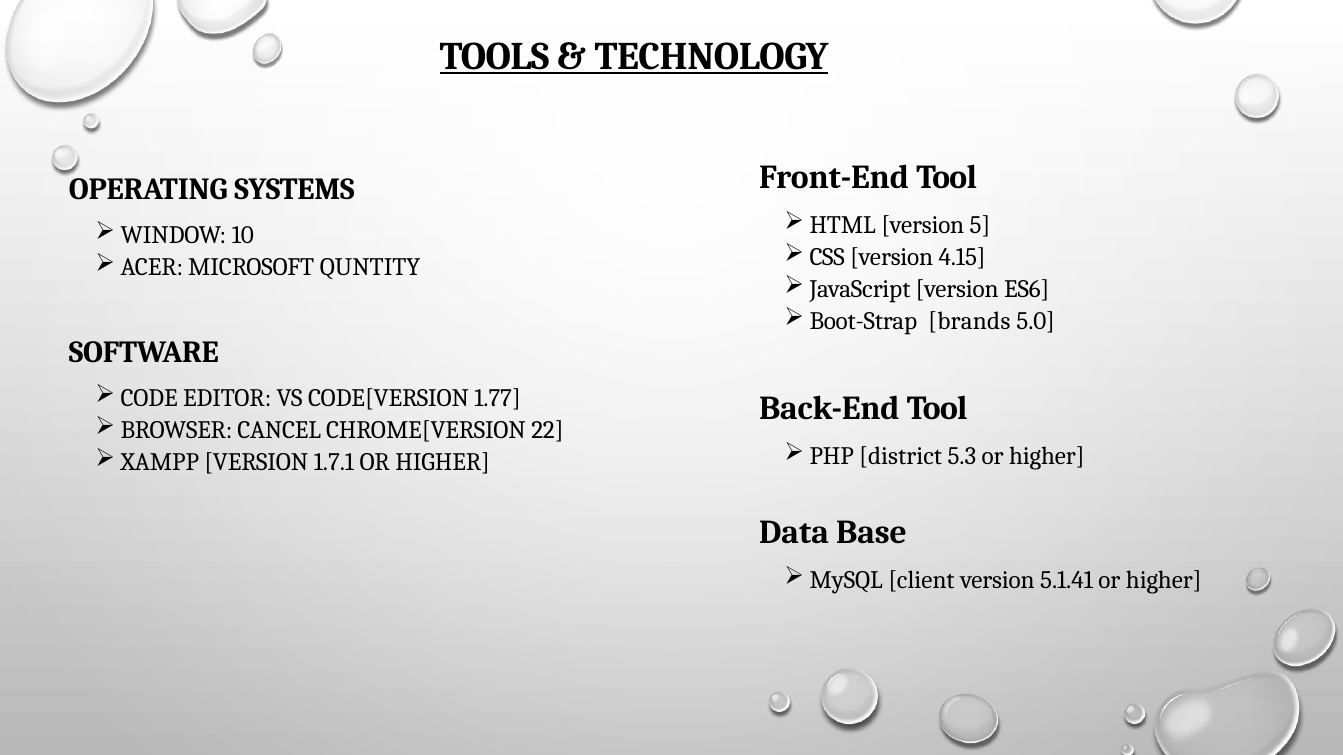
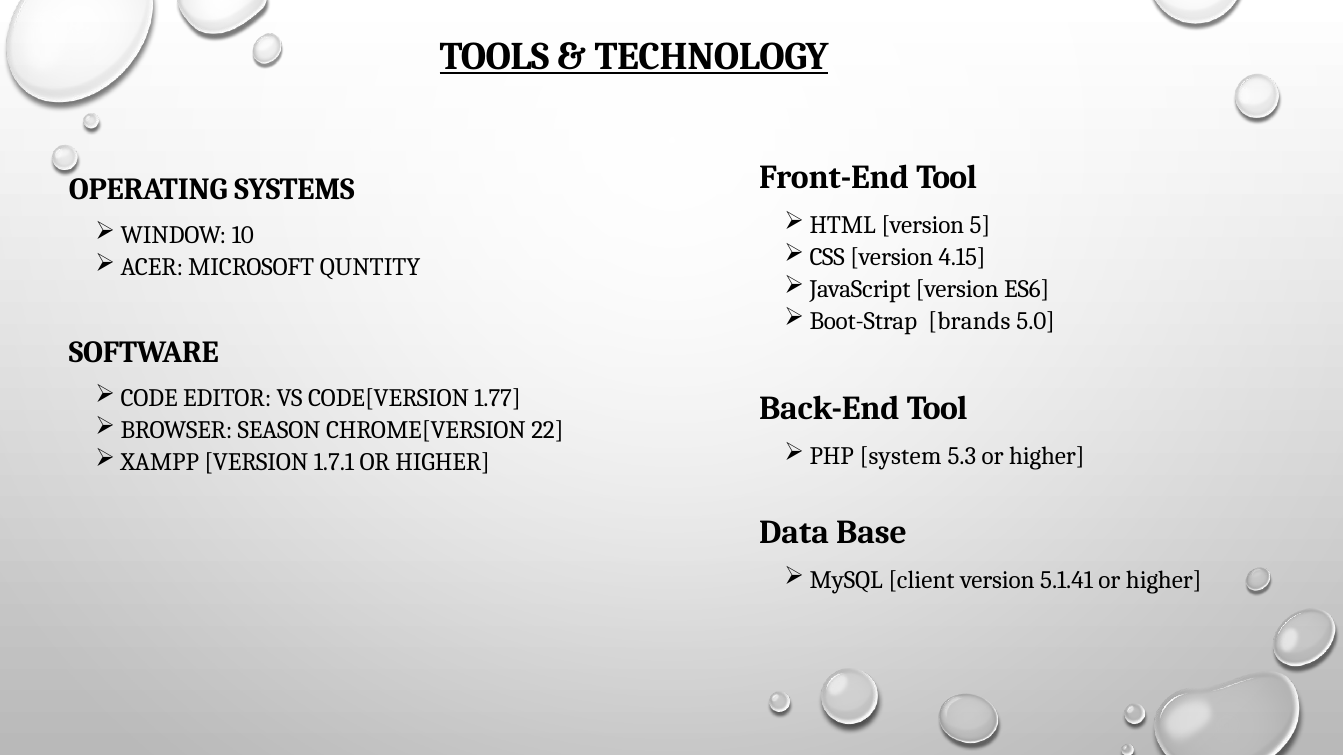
CANCEL: CANCEL -> SEASON
district: district -> system
